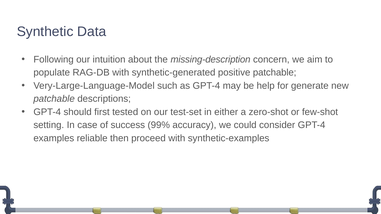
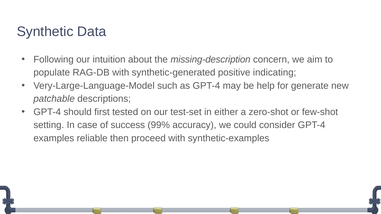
positive patchable: patchable -> indicating
